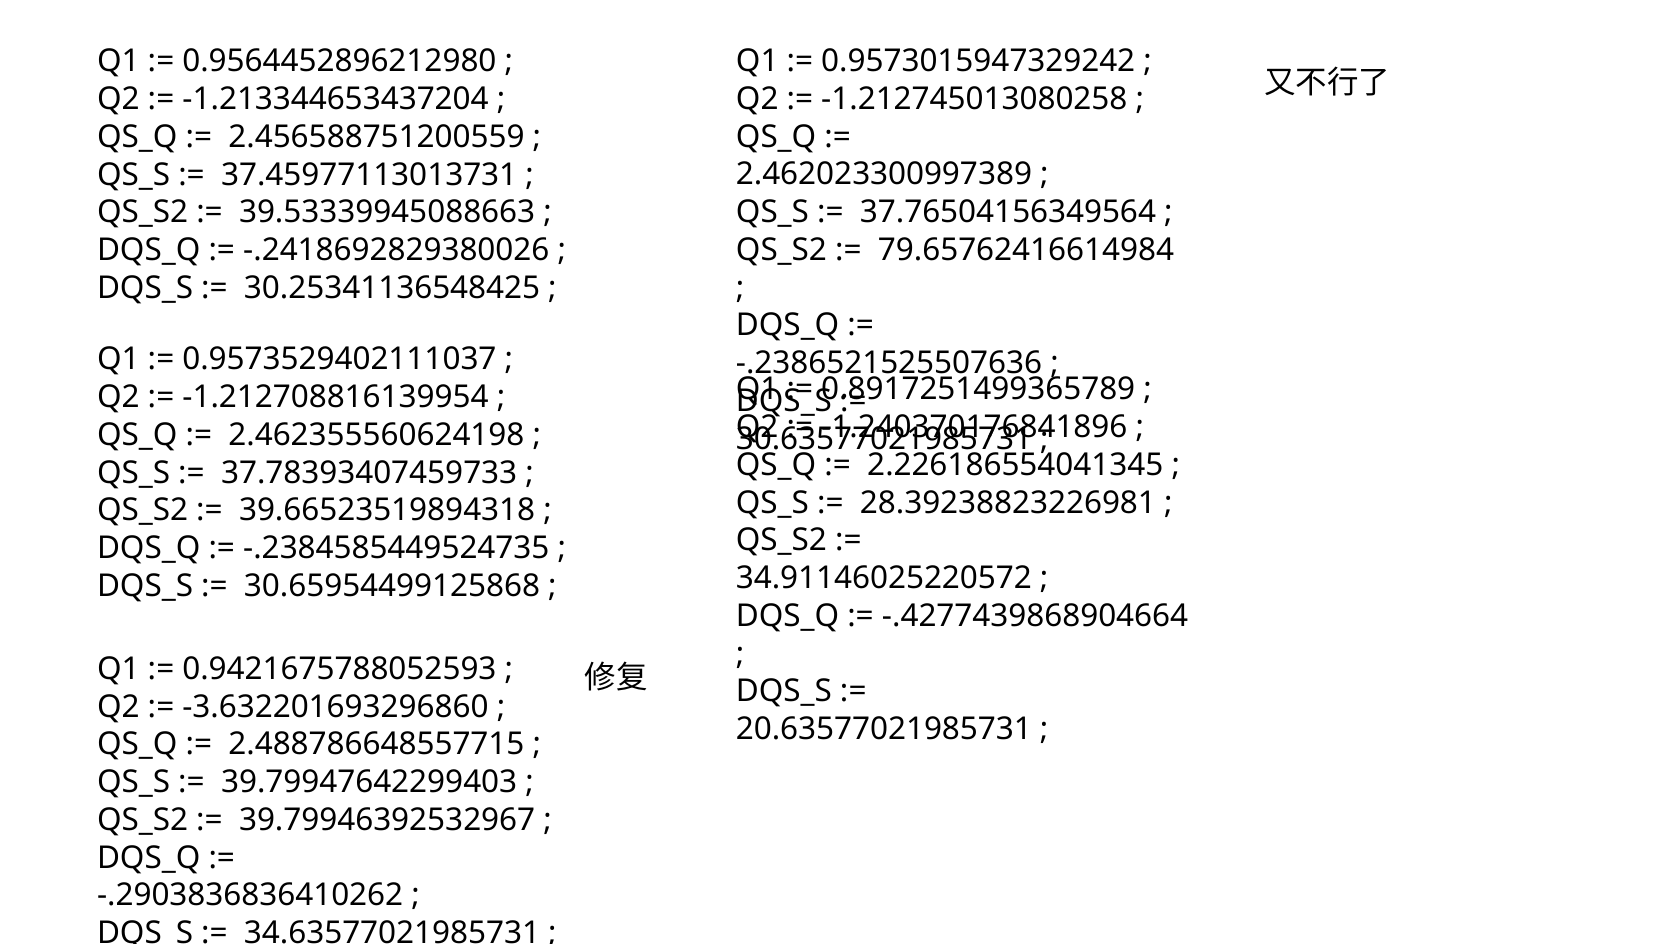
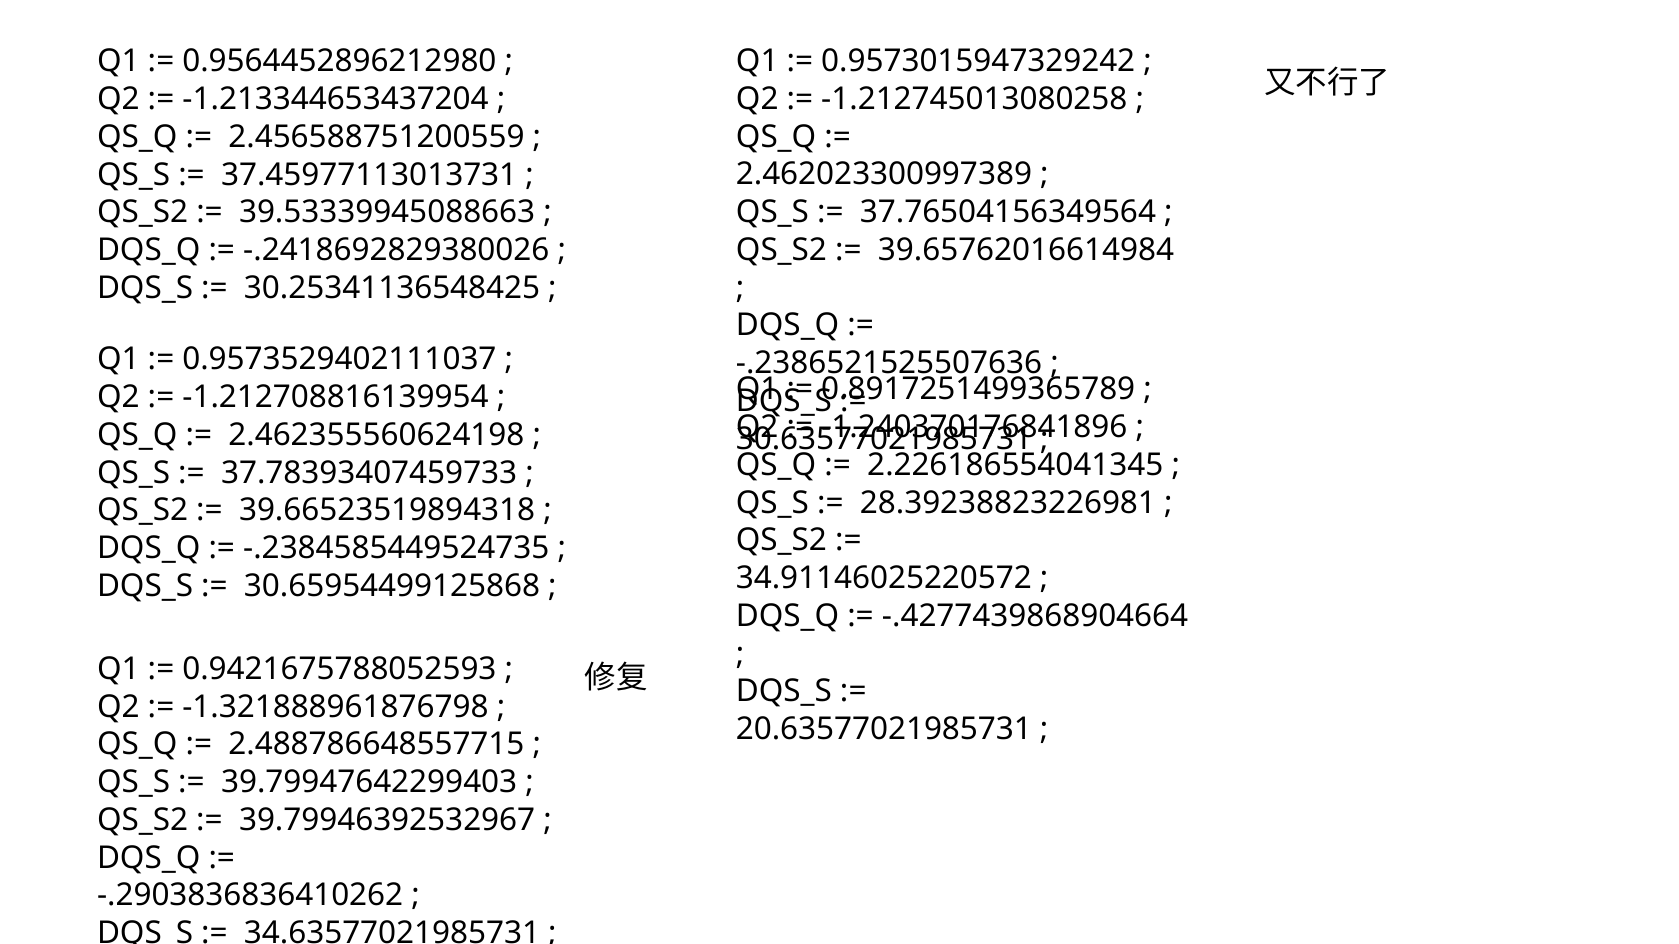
79.65762416614984: 79.65762416614984 -> 39.65762016614984
-3.632201693296860: -3.632201693296860 -> -1.321888961876798
